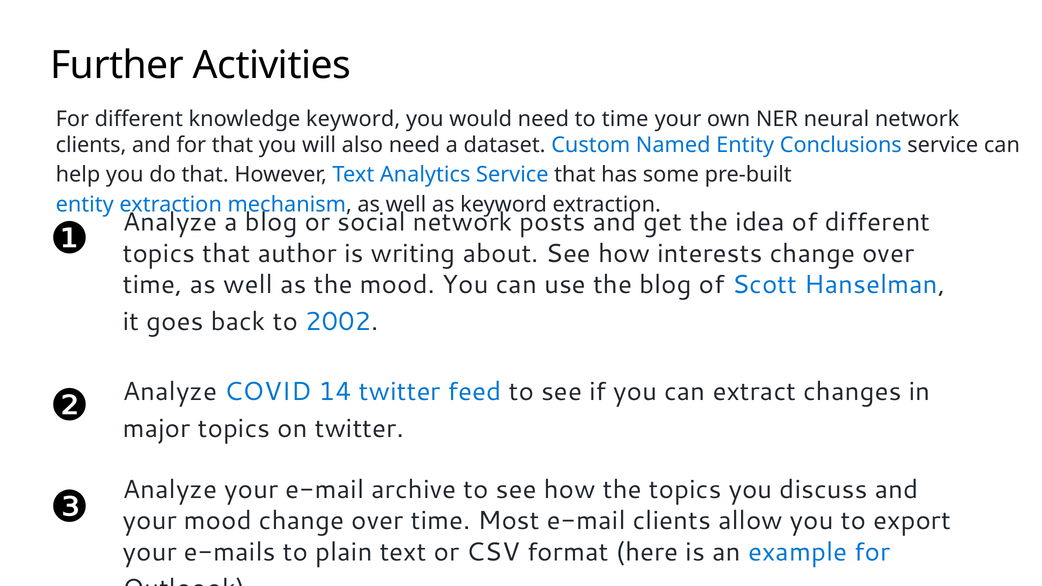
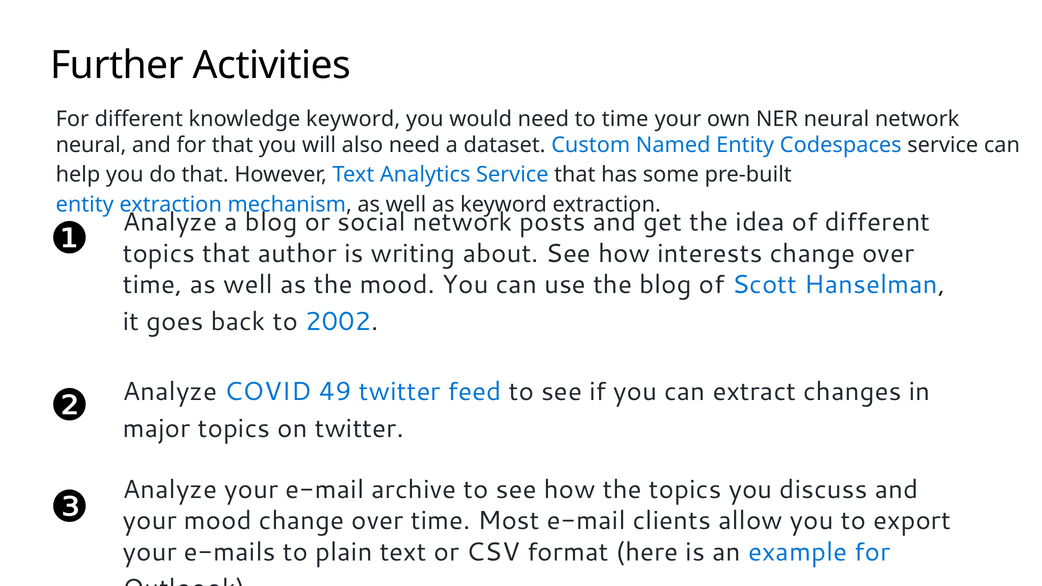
clients at (91, 145): clients -> neural
Conclusions: Conclusions -> Codespaces
14: 14 -> 49
